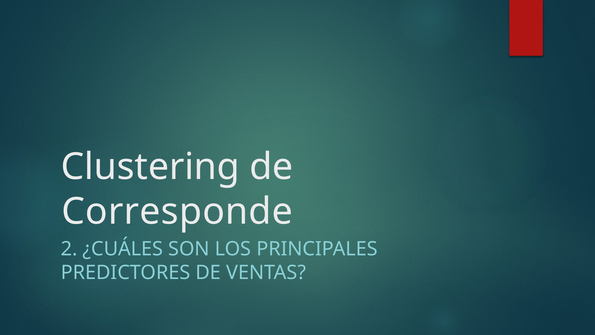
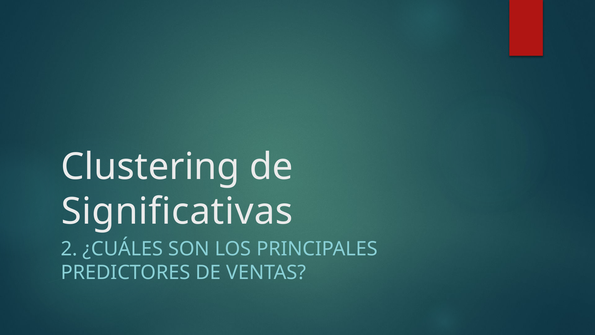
Corresponde: Corresponde -> Significativas
